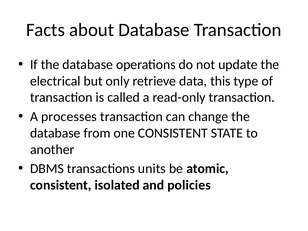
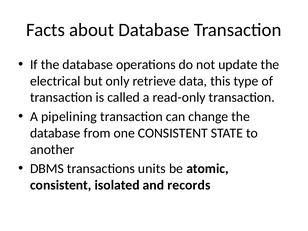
processes: processes -> pipelining
policies: policies -> records
